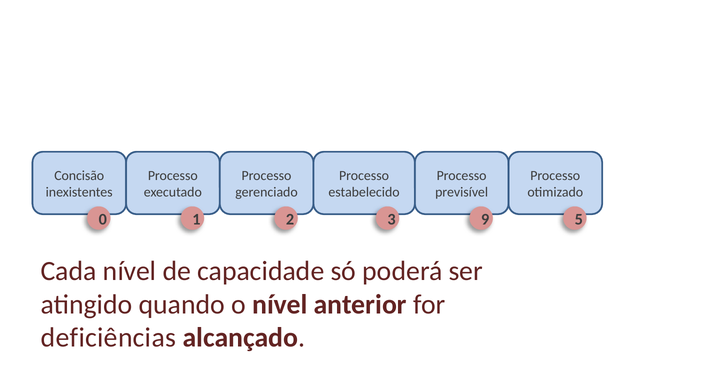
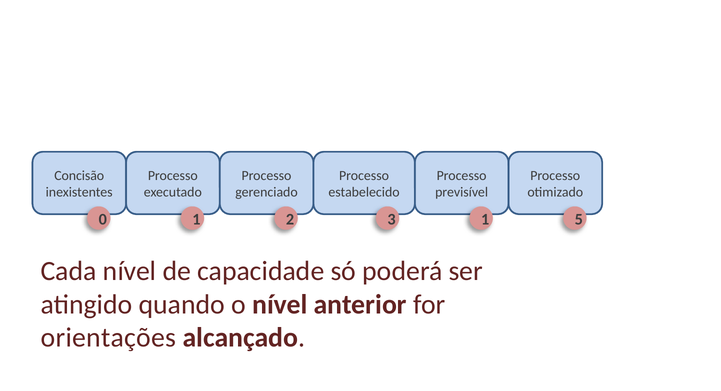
3 9: 9 -> 1
deficiências: deficiências -> orientações
